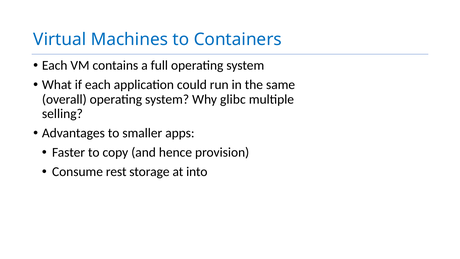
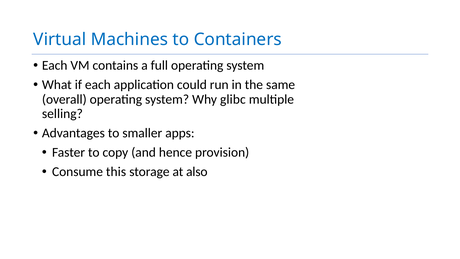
rest: rest -> this
into: into -> also
